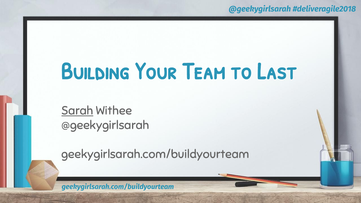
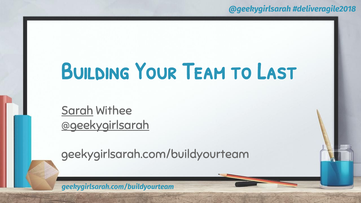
@geekygirlsarah at (105, 125) underline: none -> present
